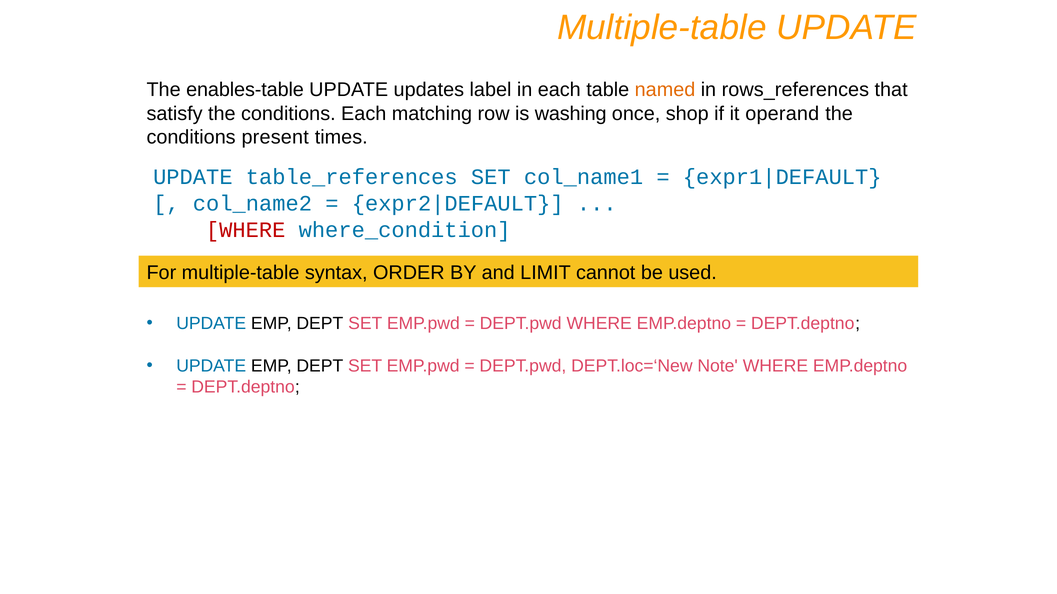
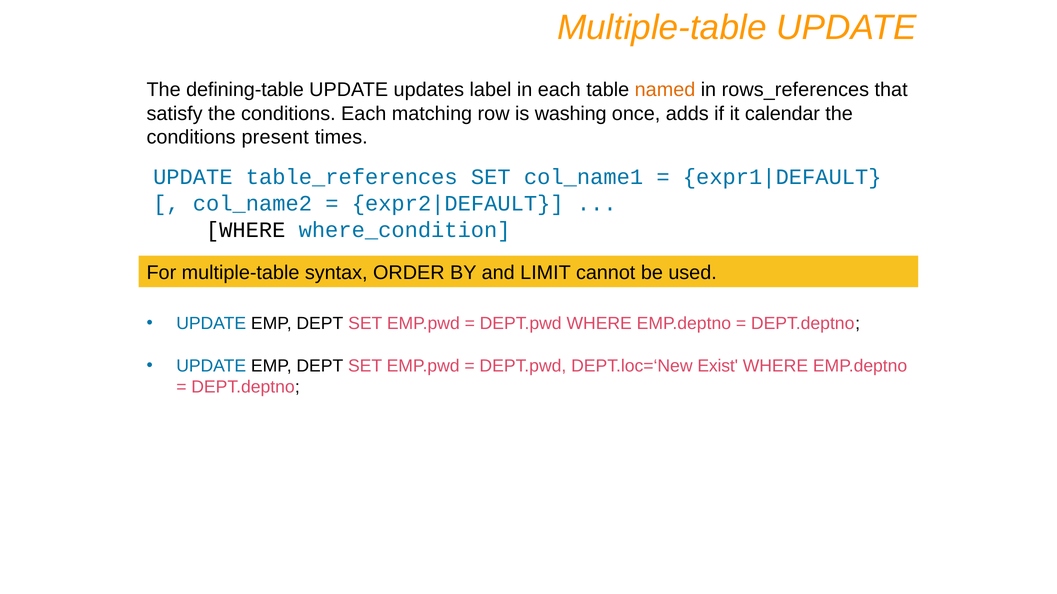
enables-table: enables-table -> defining-table
shop: shop -> adds
operand: operand -> calendar
WHERE at (246, 230) colour: red -> black
Note: Note -> Exist
